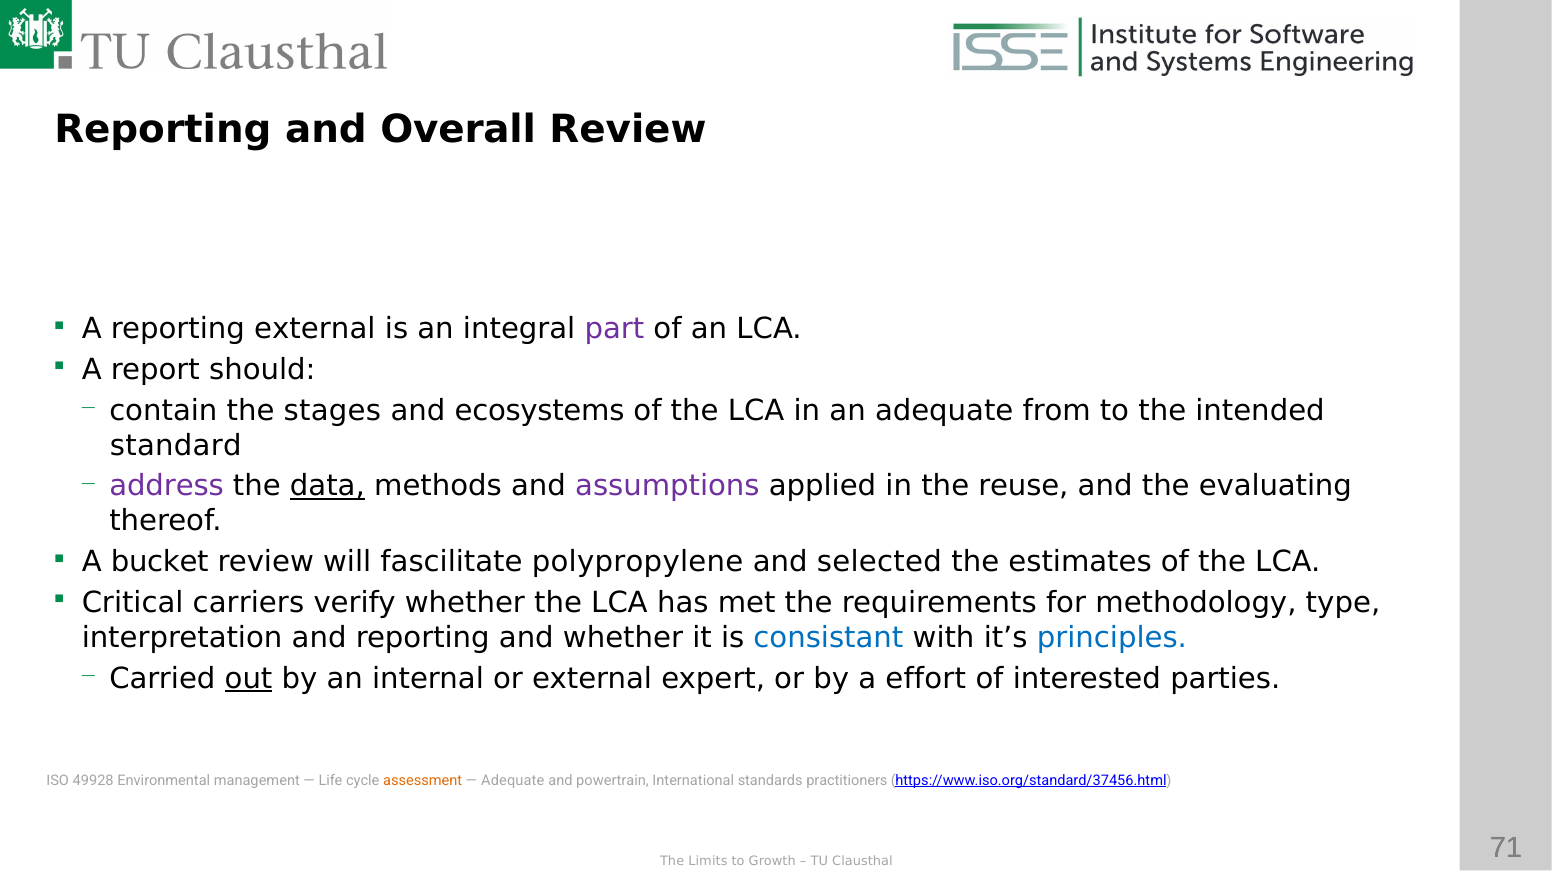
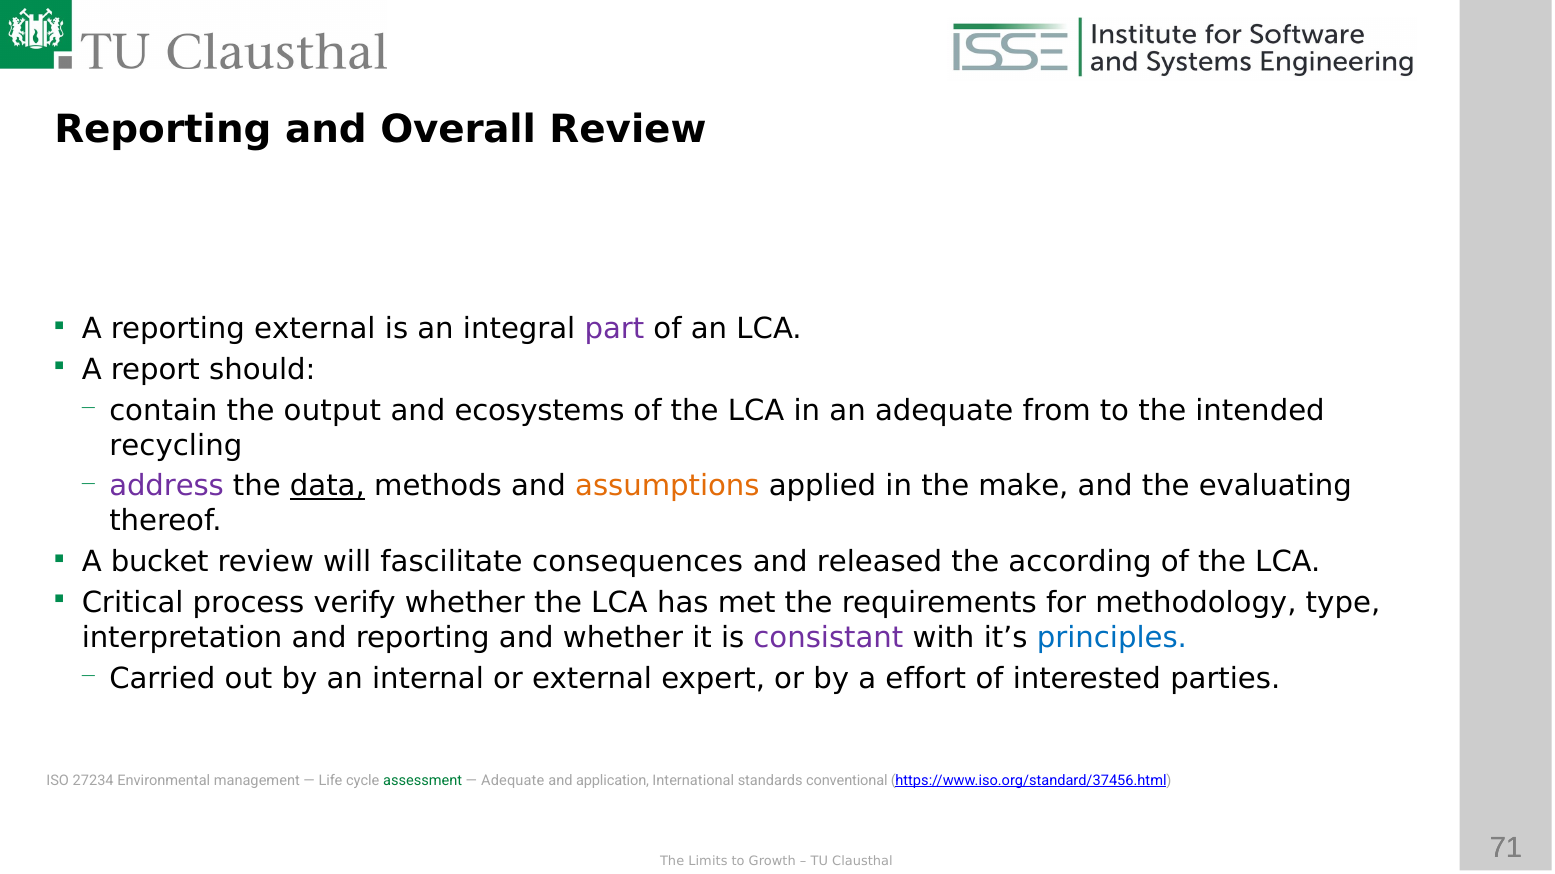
stages: stages -> output
standard: standard -> recycling
assumptions colour: purple -> orange
reuse: reuse -> make
polypropylene: polypropylene -> consequences
selected: selected -> released
estimates: estimates -> according
carriers: carriers -> process
consistant colour: blue -> purple
out underline: present -> none
49928: 49928 -> 27234
assessment colour: orange -> green
powertrain: powertrain -> application
practitioners: practitioners -> conventional
